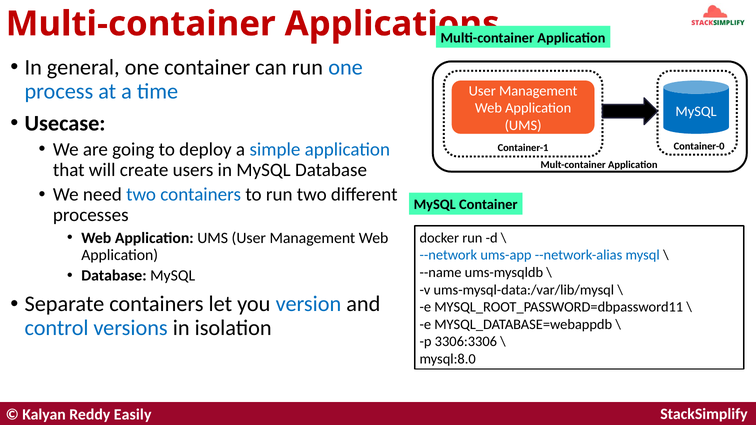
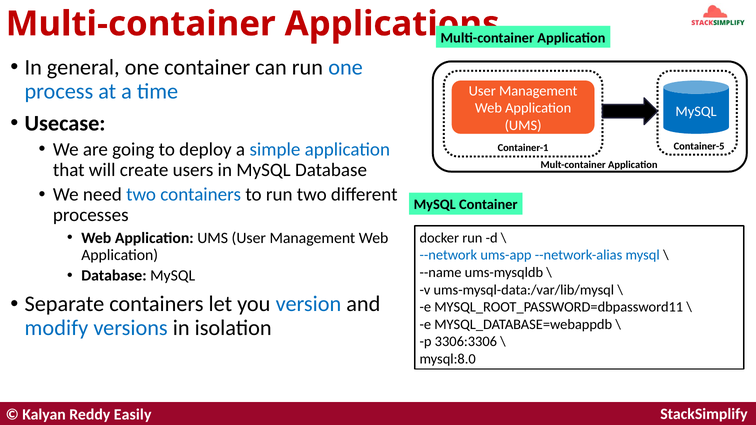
Container-0: Container-0 -> Container-5
control: control -> modify
